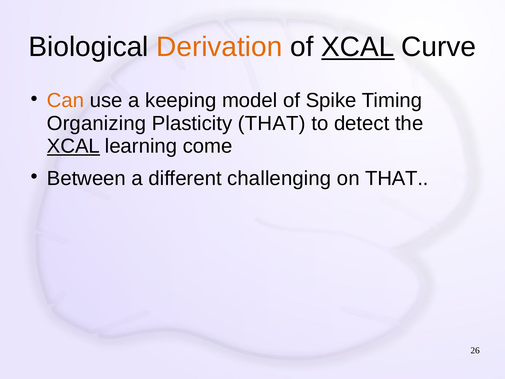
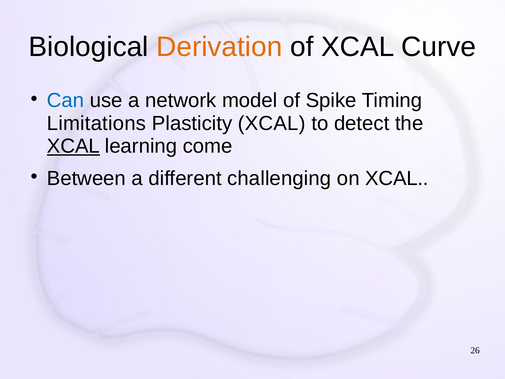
XCAL at (358, 47) underline: present -> none
Can colour: orange -> blue
keeping: keeping -> network
Organizing: Organizing -> Limitations
Plasticity THAT: THAT -> XCAL
on THAT: THAT -> XCAL
